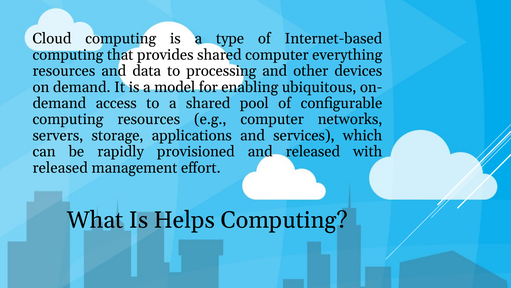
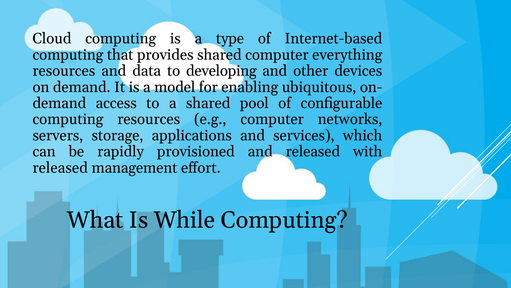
processing: processing -> developing
Helps: Helps -> While
